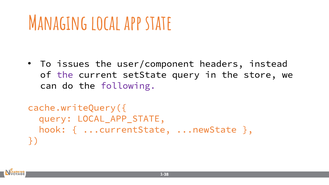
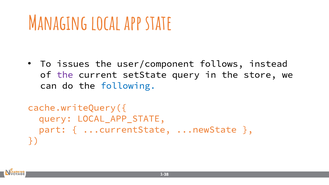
headers: headers -> follows
following colour: purple -> blue
hook: hook -> part
